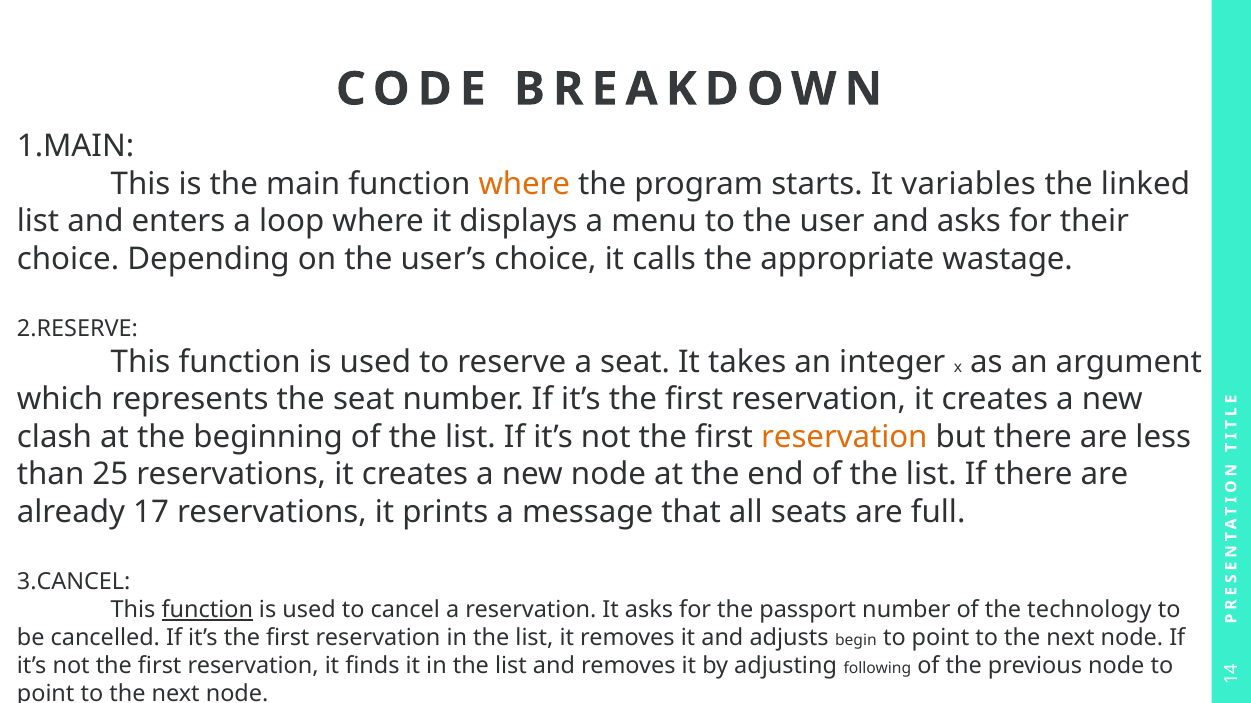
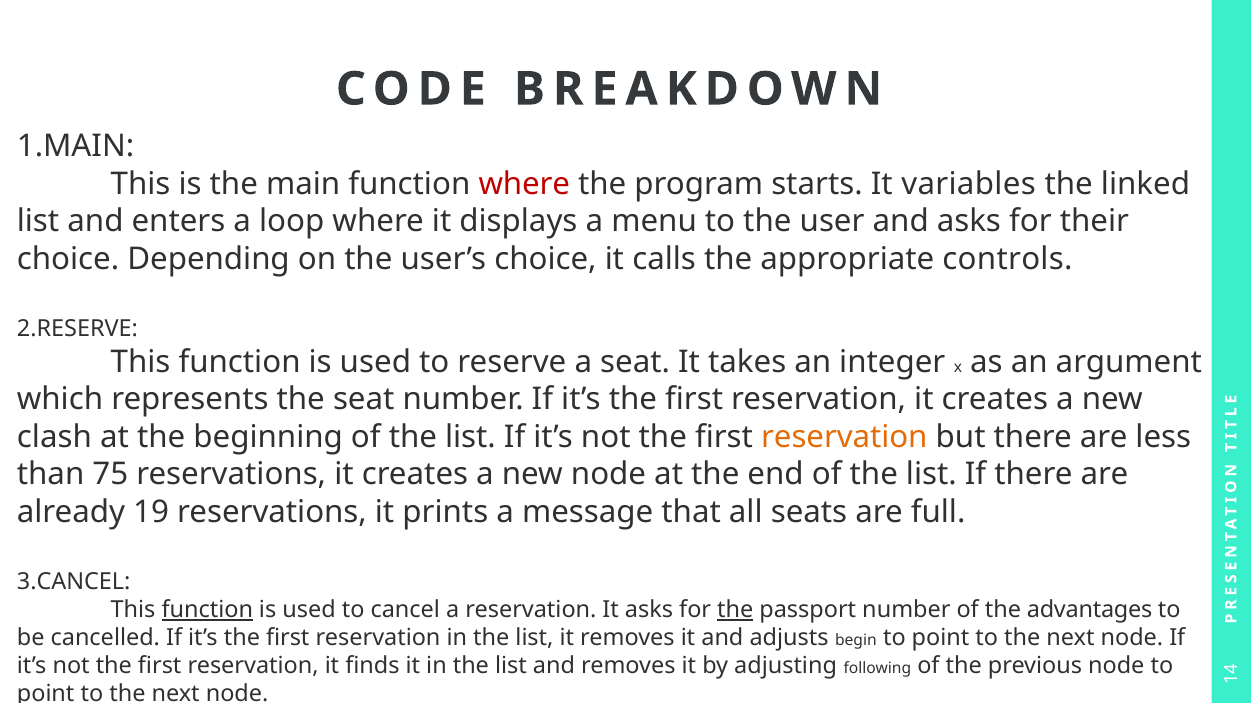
where at (524, 184) colour: orange -> red
wastage: wastage -> controls
25: 25 -> 75
17: 17 -> 19
the at (735, 610) underline: none -> present
technology: technology -> advantages
